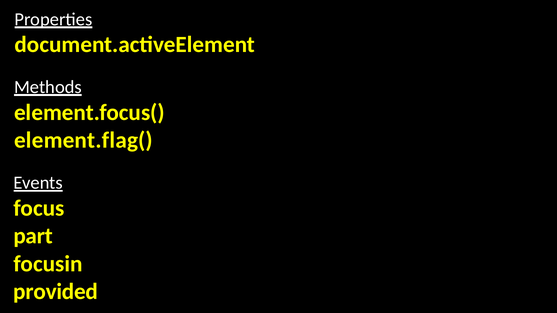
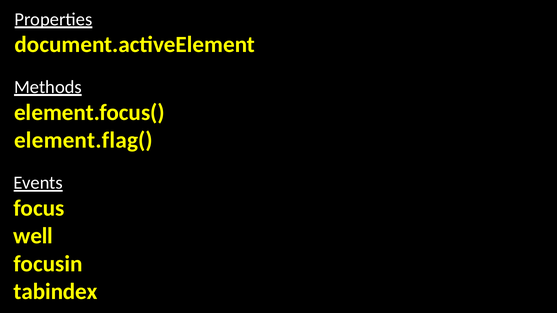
part: part -> well
provided: provided -> tabindex
